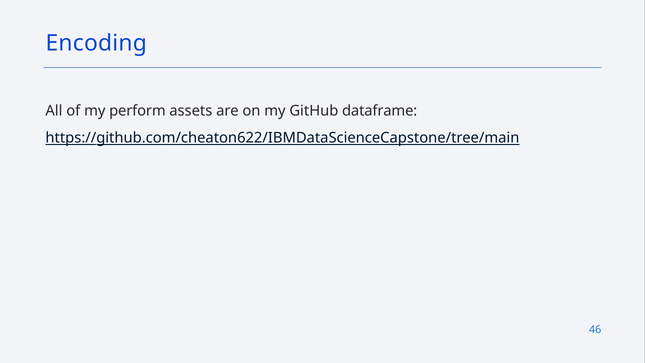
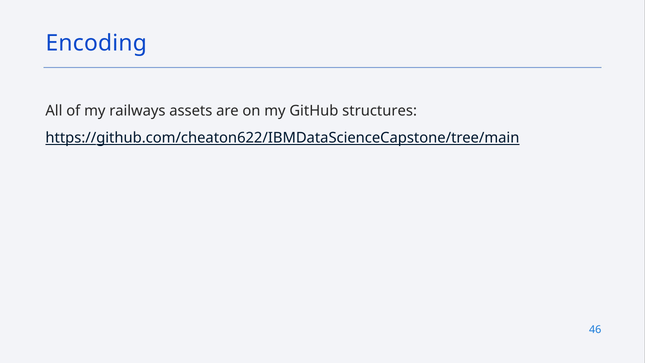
perform: perform -> railways
dataframe: dataframe -> structures
